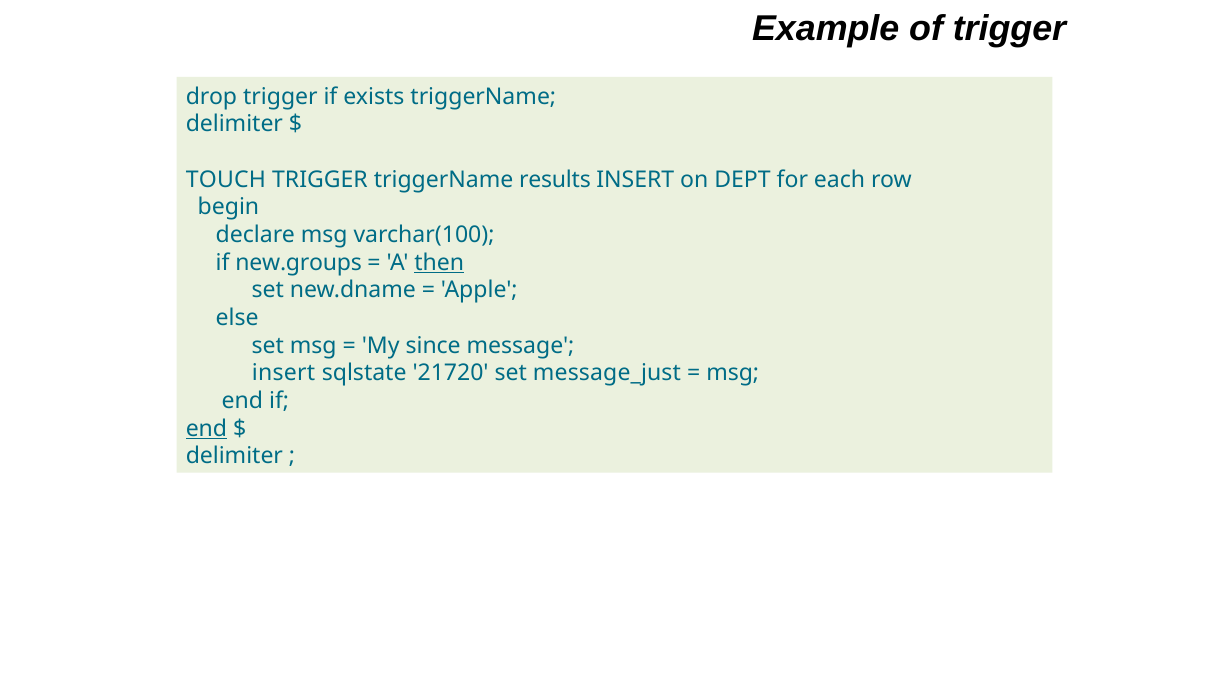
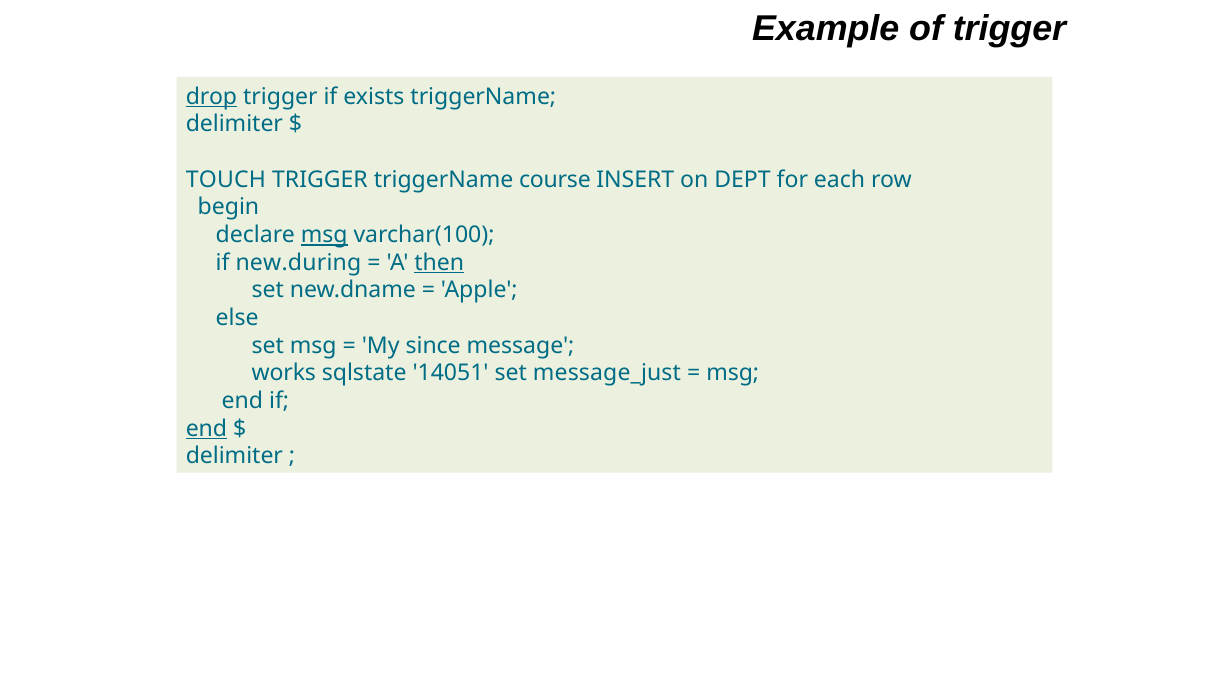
drop underline: none -> present
results: results -> course
msg at (324, 235) underline: none -> present
new.groups: new.groups -> new.during
insert at (284, 373): insert -> works
21720: 21720 -> 14051
